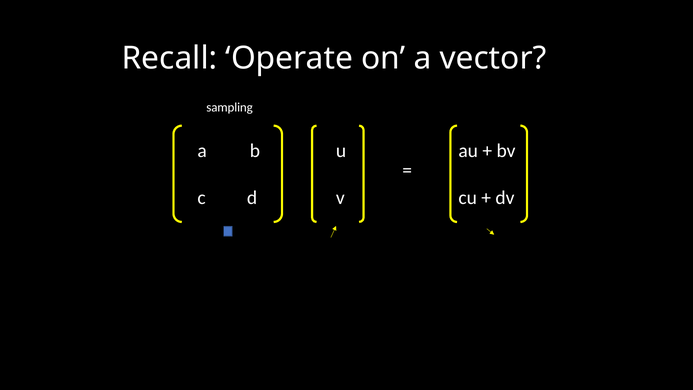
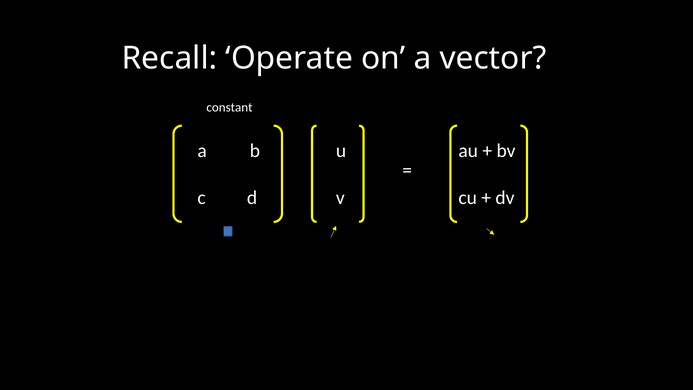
sampling: sampling -> constant
